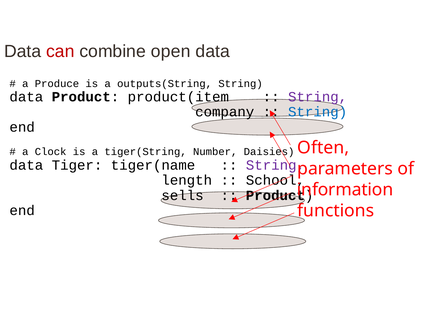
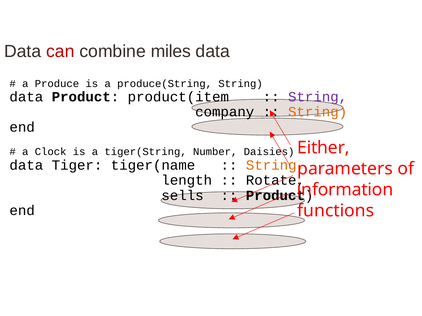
open: open -> miles
outputs(String: outputs(String -> produce(String
String at (318, 112) colour: blue -> orange
Often: Often -> Either
String at (275, 165) colour: purple -> orange
School: School -> Rotate
